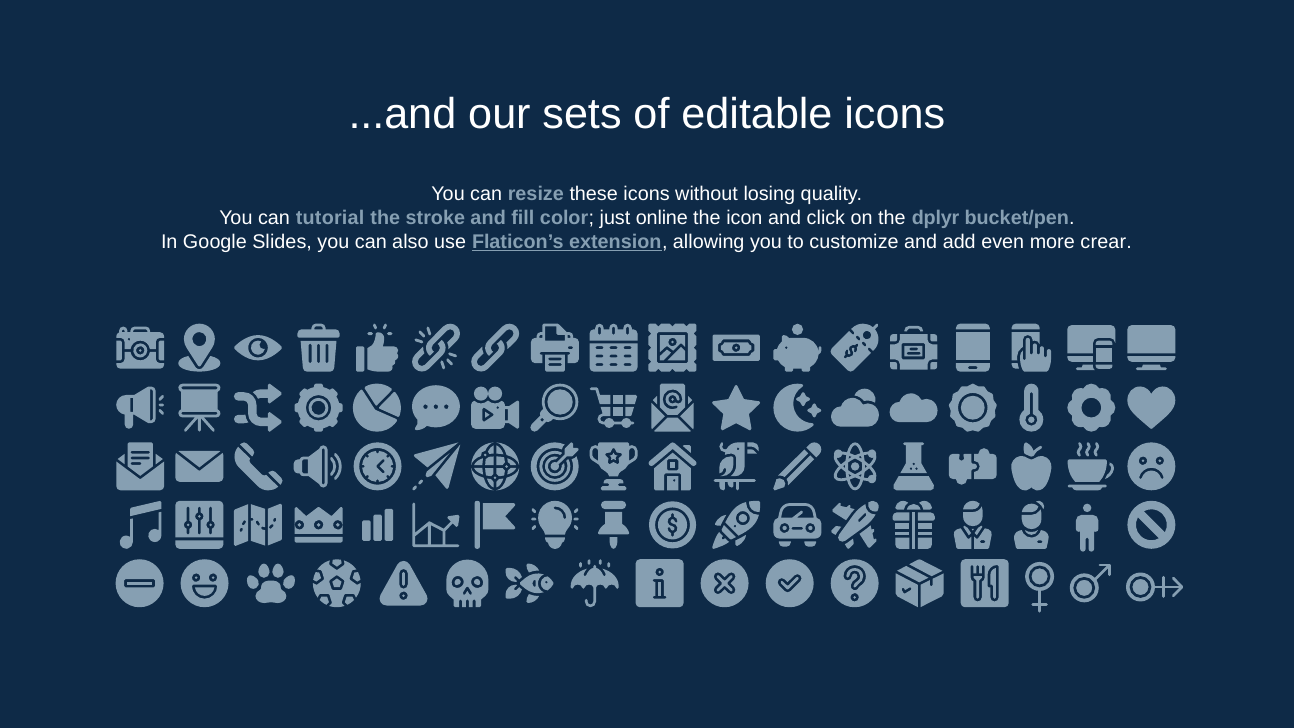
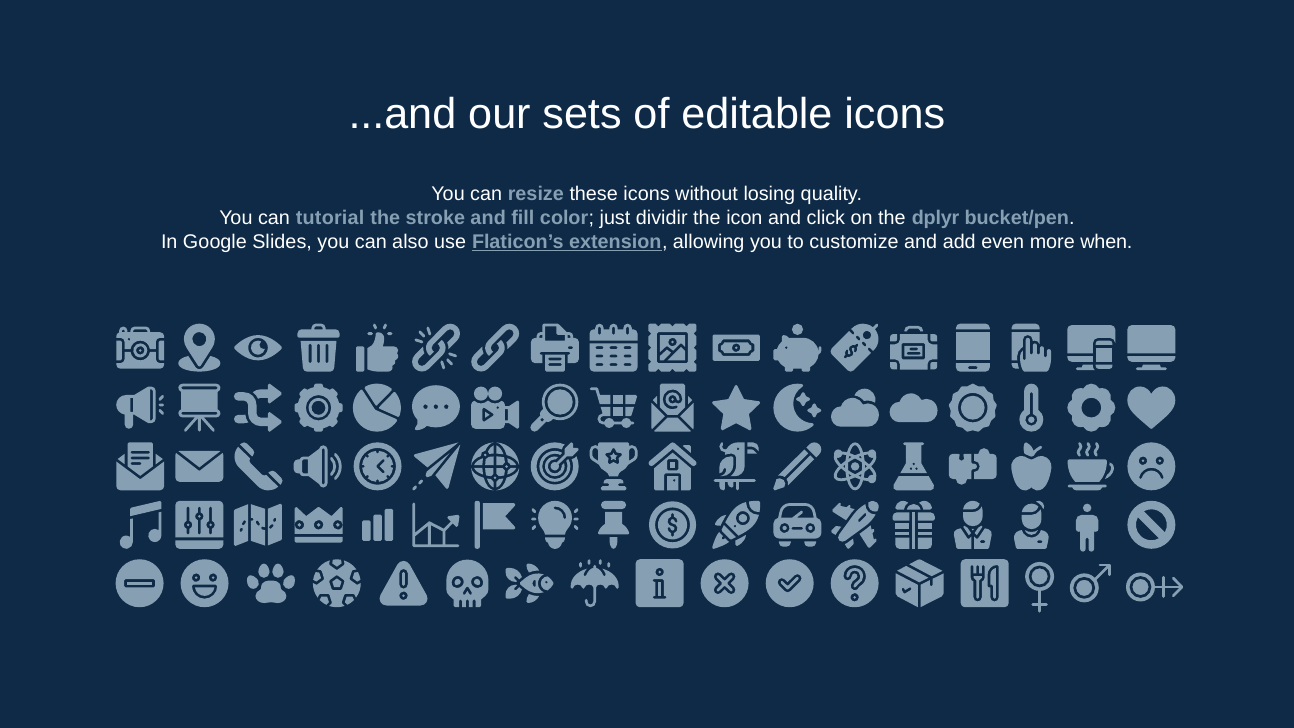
online: online -> dividir
crear: crear -> when
